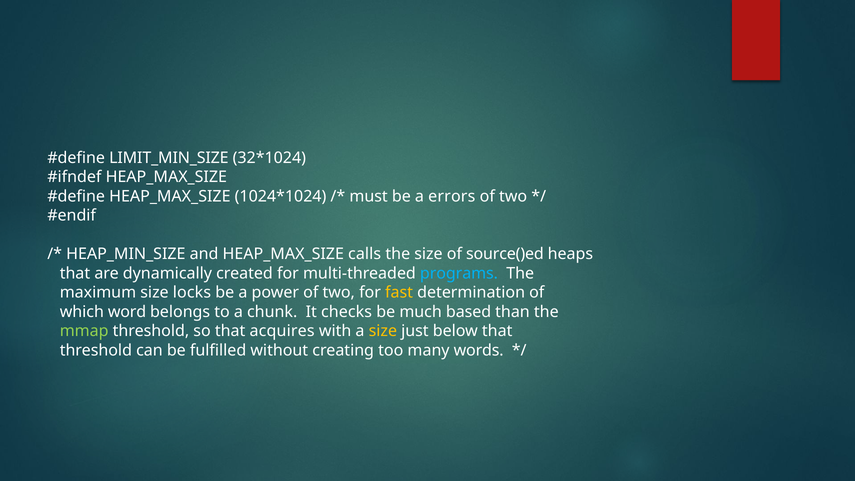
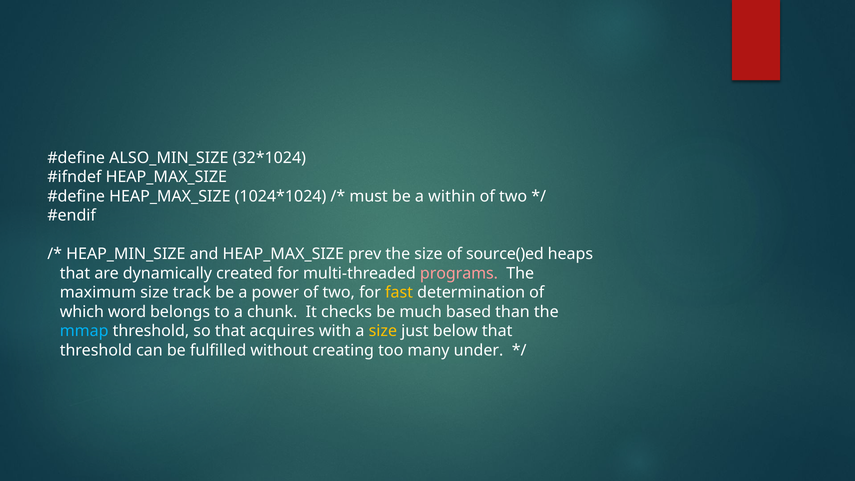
LIMIT_MIN_SIZE: LIMIT_MIN_SIZE -> ALSO_MIN_SIZE
errors: errors -> within
calls: calls -> prev
programs colour: light blue -> pink
locks: locks -> track
mmap colour: light green -> light blue
words: words -> under
